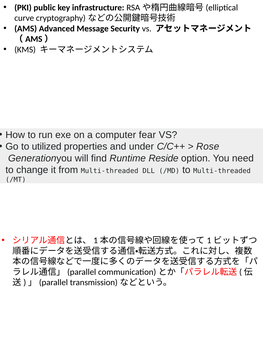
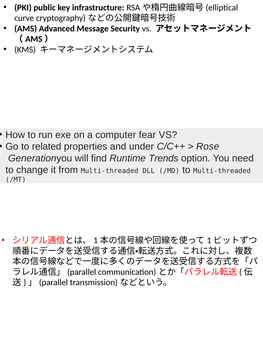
utilized: utilized -> related
Reside: Reside -> Trends
